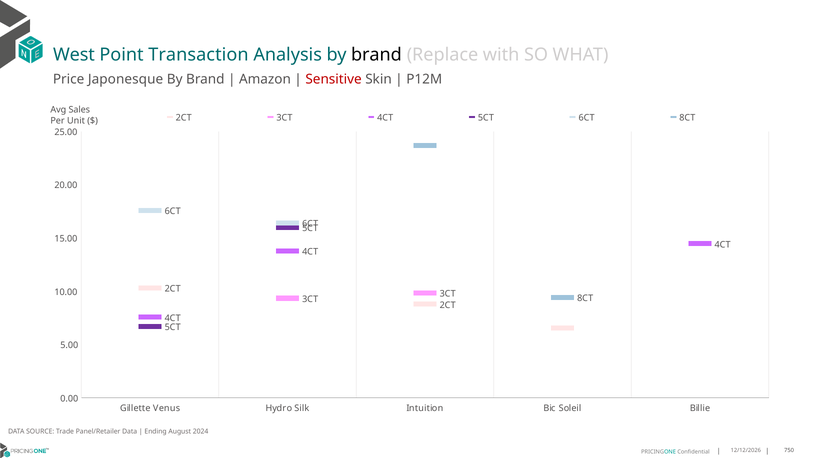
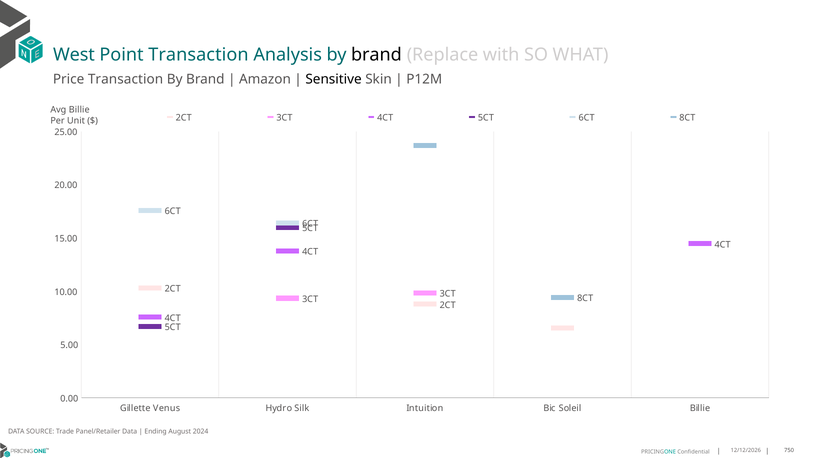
Price Japonesque: Japonesque -> Transaction
Sensitive colour: red -> black
Avg Sales: Sales -> Billie
